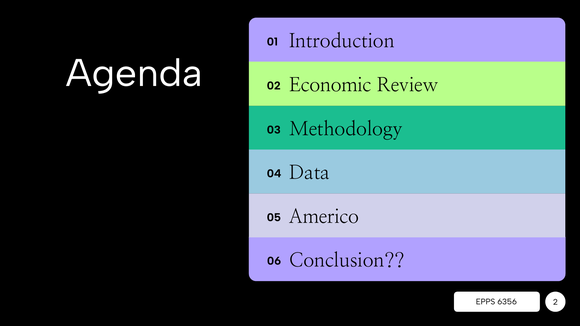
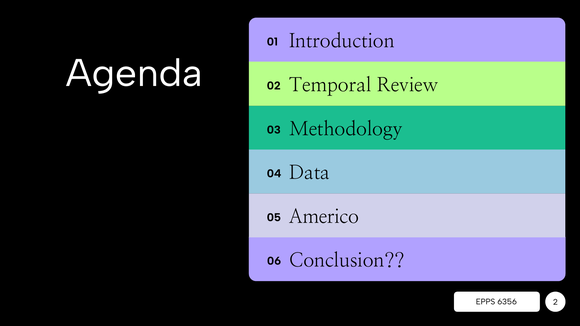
Economic: Economic -> Temporal
